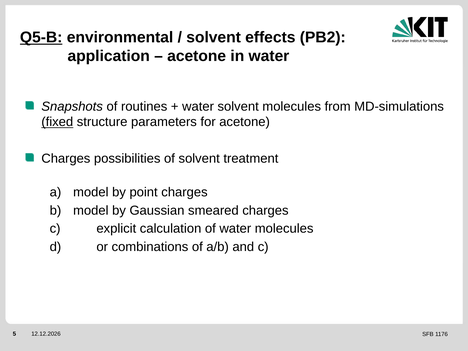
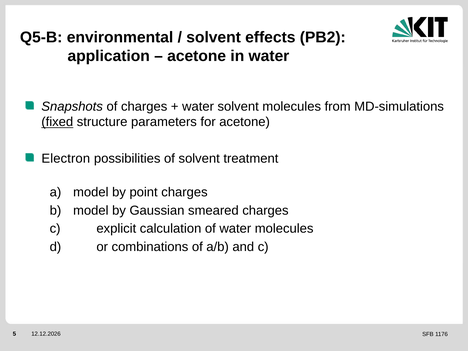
Q5-B underline: present -> none
of routines: routines -> charges
Charges at (66, 158): Charges -> Electron
